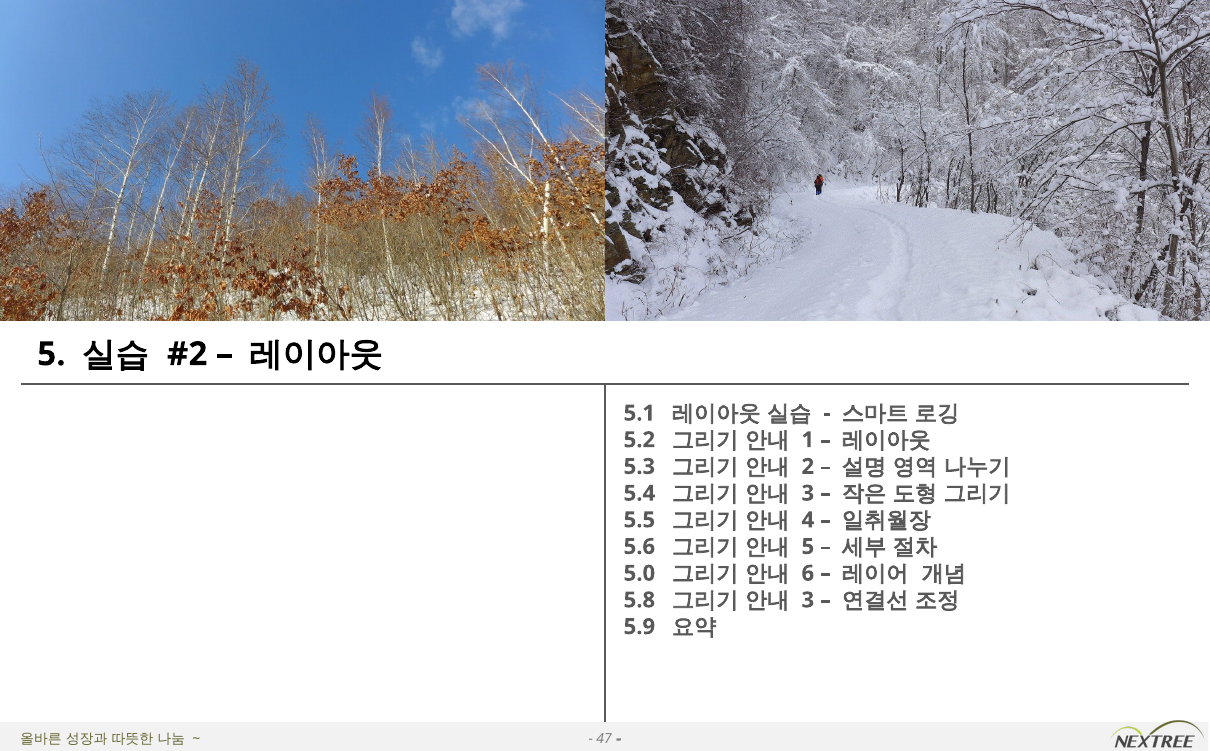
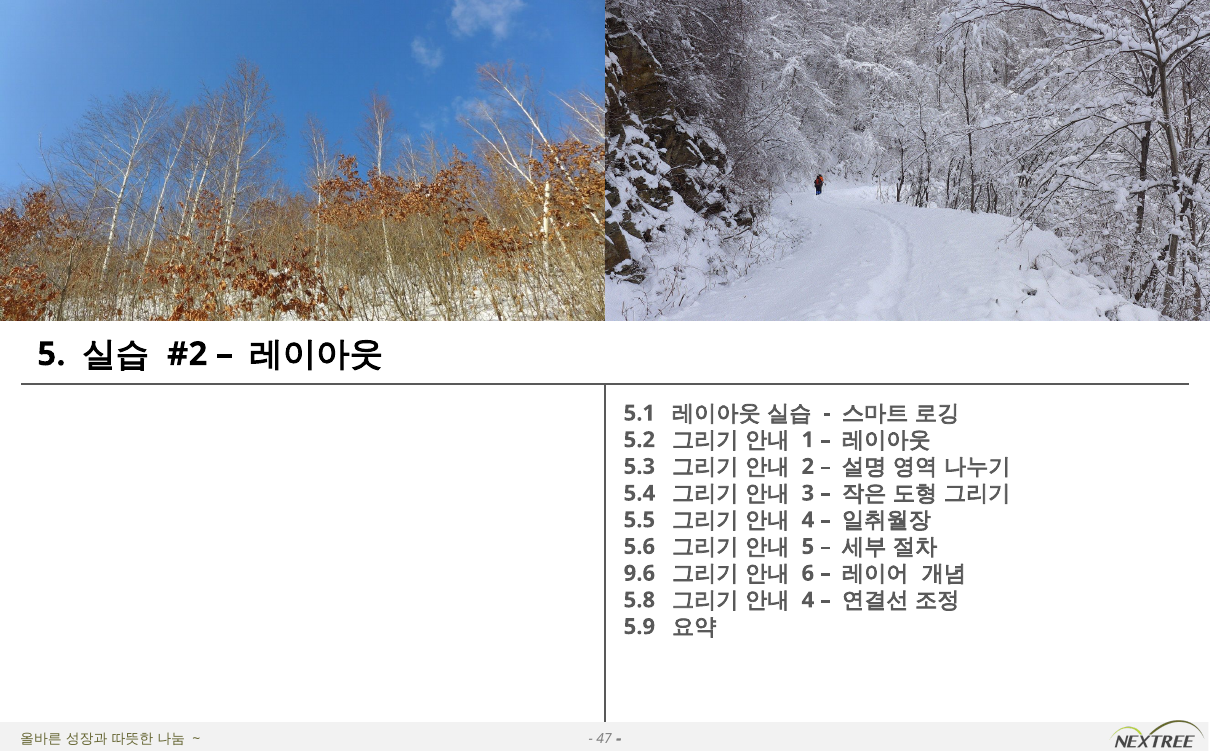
5.0: 5.0 -> 9.6
3 at (808, 600): 3 -> 4
